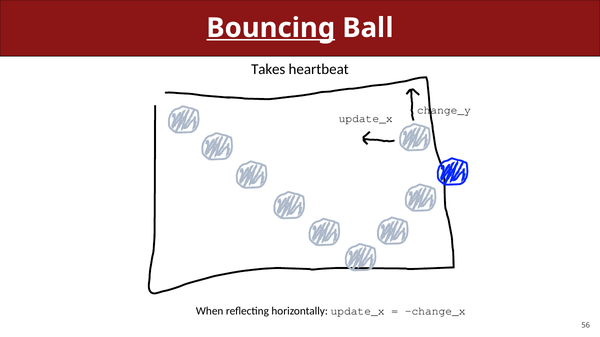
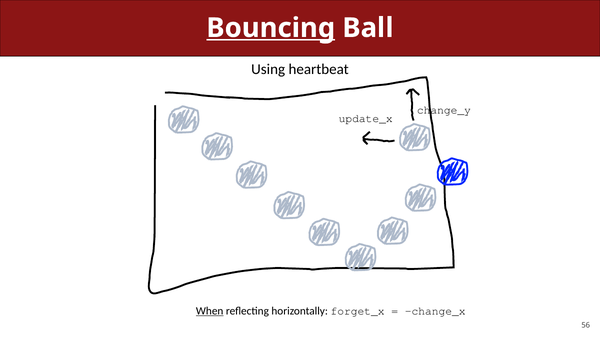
Takes: Takes -> Using
When underline: none -> present
horizontally update_x: update_x -> forget_x
